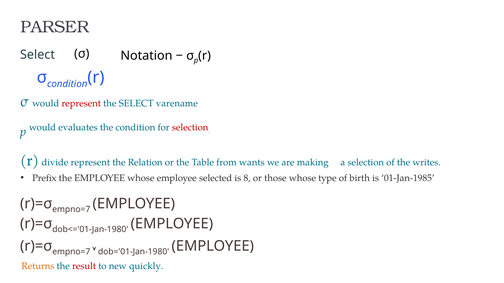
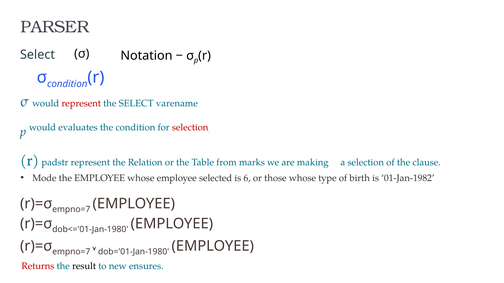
divide: divide -> padstr
wants: wants -> marks
writes: writes -> clause
Prefix: Prefix -> Mode
8: 8 -> 6
01-Jan-1985: 01-Jan-1985 -> 01-Jan-1982
Returns colour: orange -> red
result colour: red -> black
quickly: quickly -> ensures
